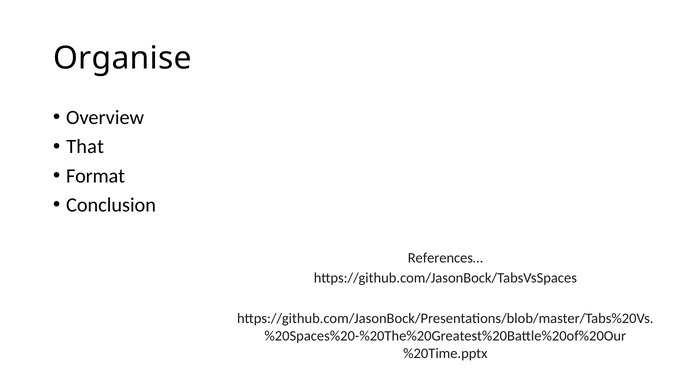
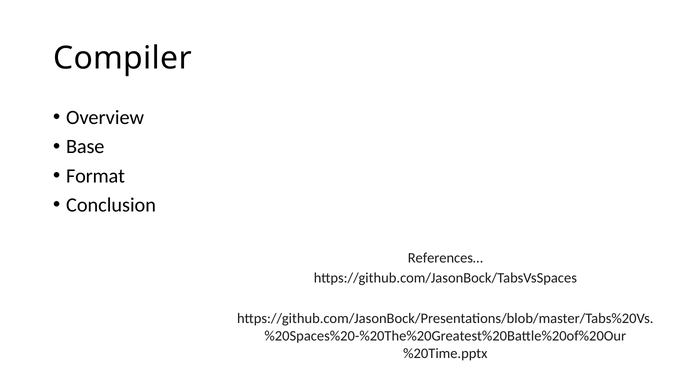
Organise: Organise -> Compiler
That: That -> Base
